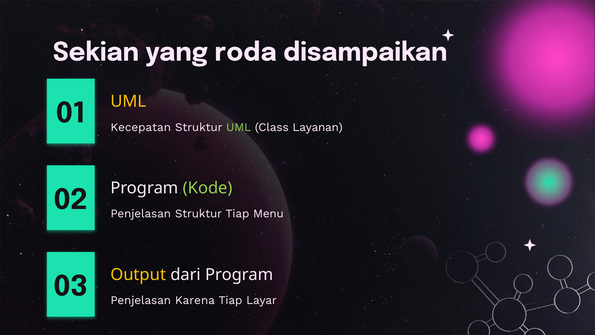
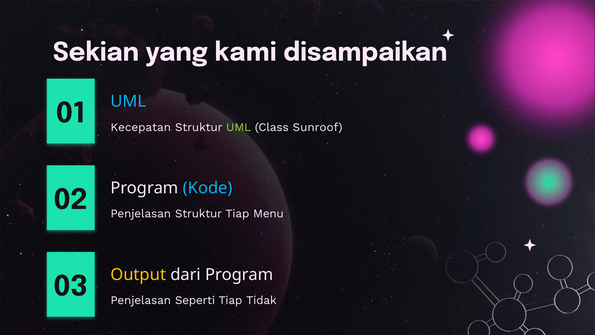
roda: roda -> kami
UML at (128, 101) colour: yellow -> light blue
Layanan: Layanan -> Sunroof
Kode colour: light green -> light blue
Karena: Karena -> Seperti
Layar: Layar -> Tidak
